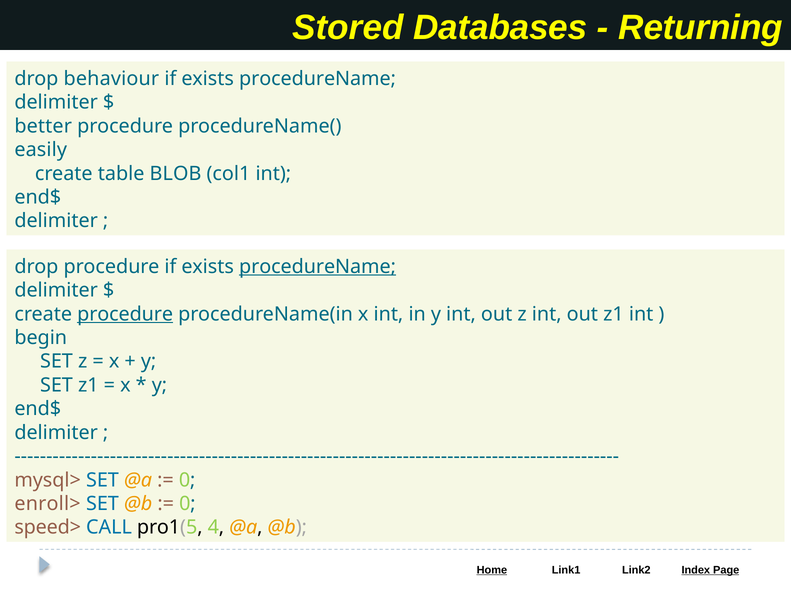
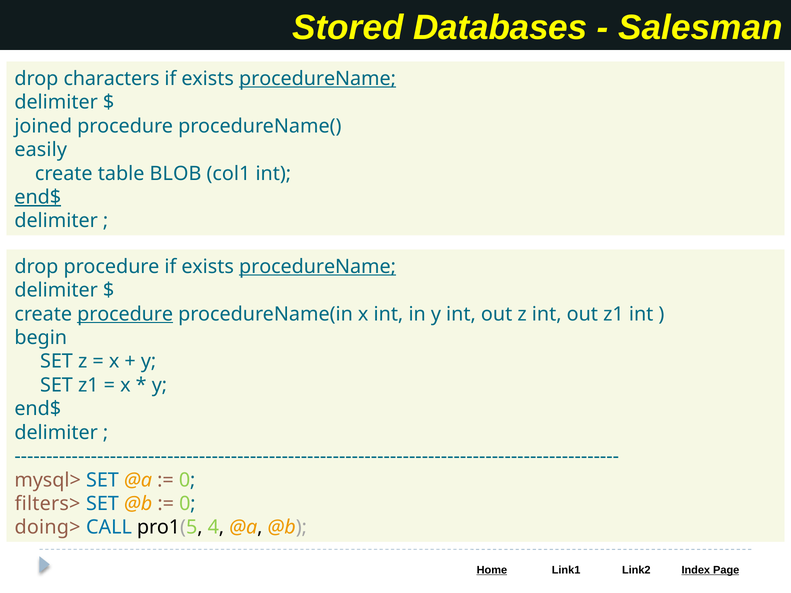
Returning: Returning -> Salesman
behaviour: behaviour -> characters
procedureName at (317, 79) underline: none -> present
better: better -> joined
end$ at (38, 197) underline: none -> present
enroll>: enroll> -> filters>
speed>: speed> -> doing>
